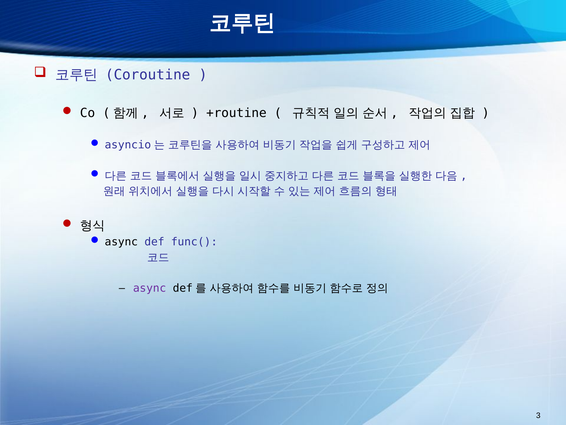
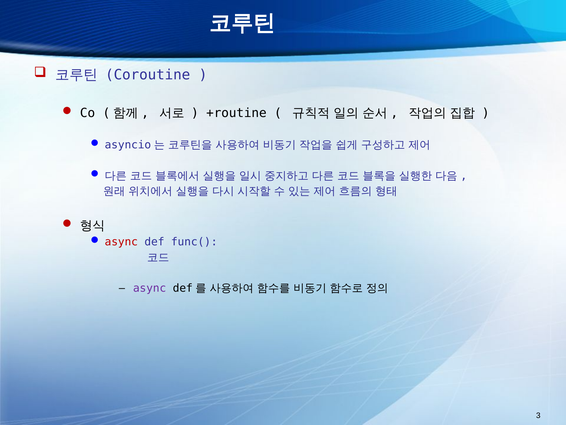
async at (121, 242) colour: black -> red
